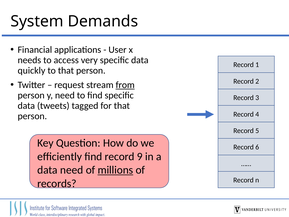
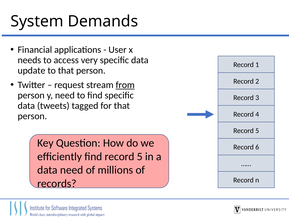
quickly: quickly -> update
find record 9: 9 -> 5
millions underline: present -> none
